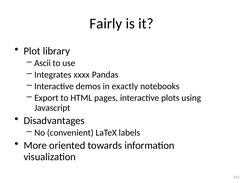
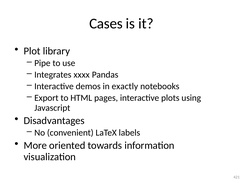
Fairly: Fairly -> Cases
Ascii: Ascii -> Pipe
